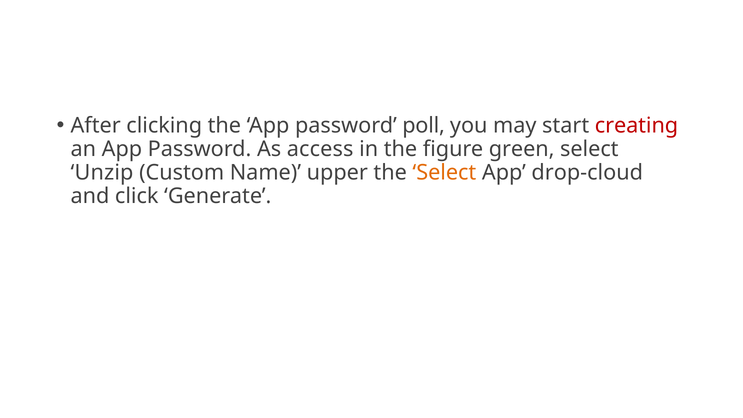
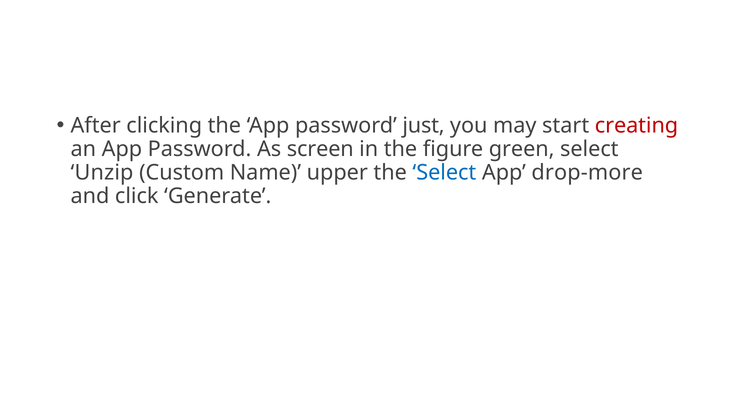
poll: poll -> just
access: access -> screen
Select at (444, 172) colour: orange -> blue
drop-cloud: drop-cloud -> drop-more
